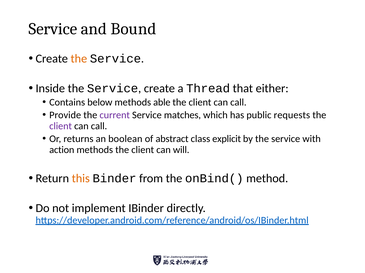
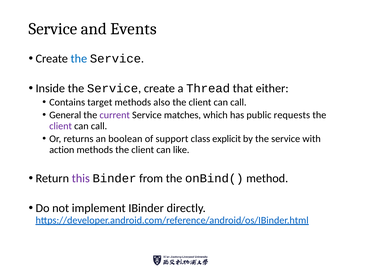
Bound: Bound -> Events
the at (79, 59) colour: orange -> blue
below: below -> target
able: able -> also
Provide: Provide -> General
abstract: abstract -> support
will: will -> like
this colour: orange -> purple
